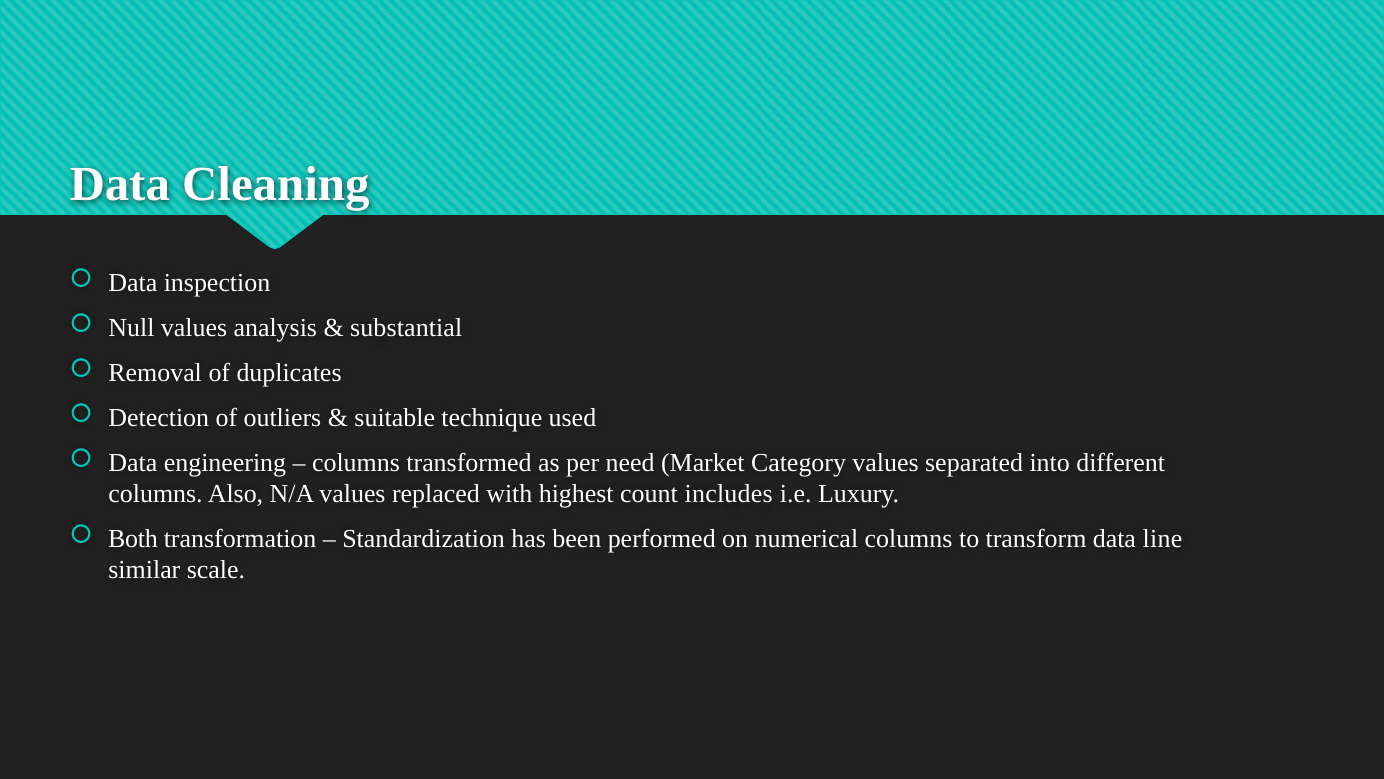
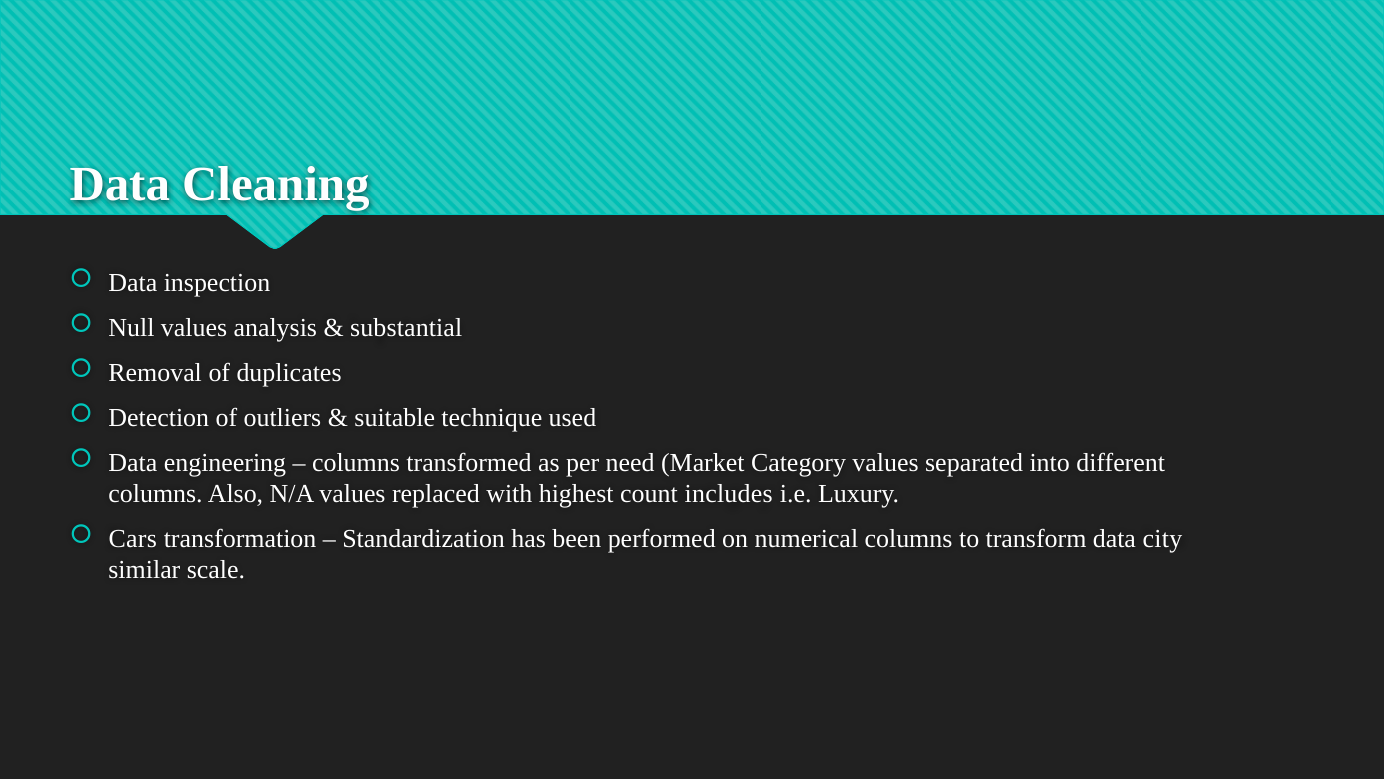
Both: Both -> Cars
line: line -> city
